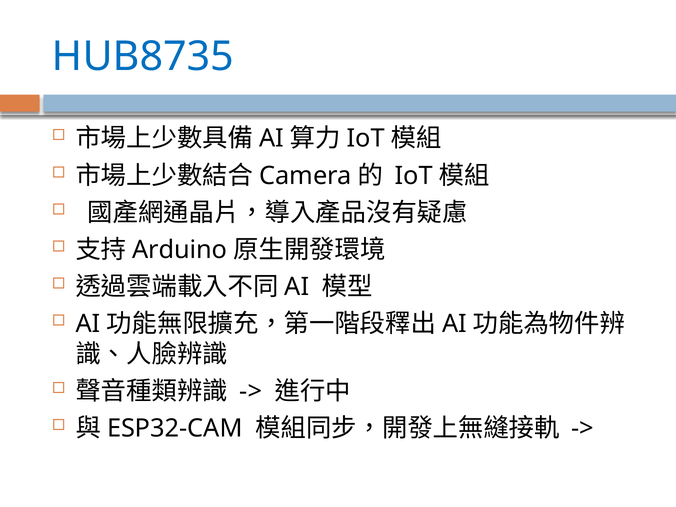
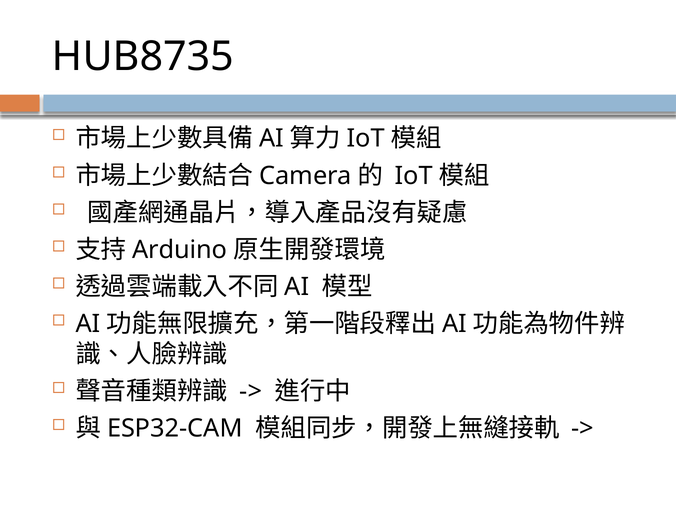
HUB8735 colour: blue -> black
